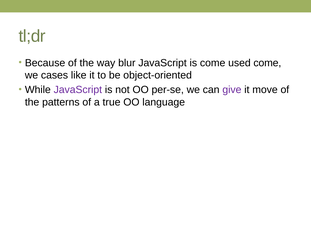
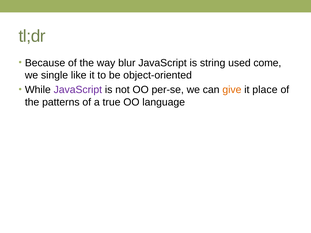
is come: come -> string
cases: cases -> single
give colour: purple -> orange
move: move -> place
